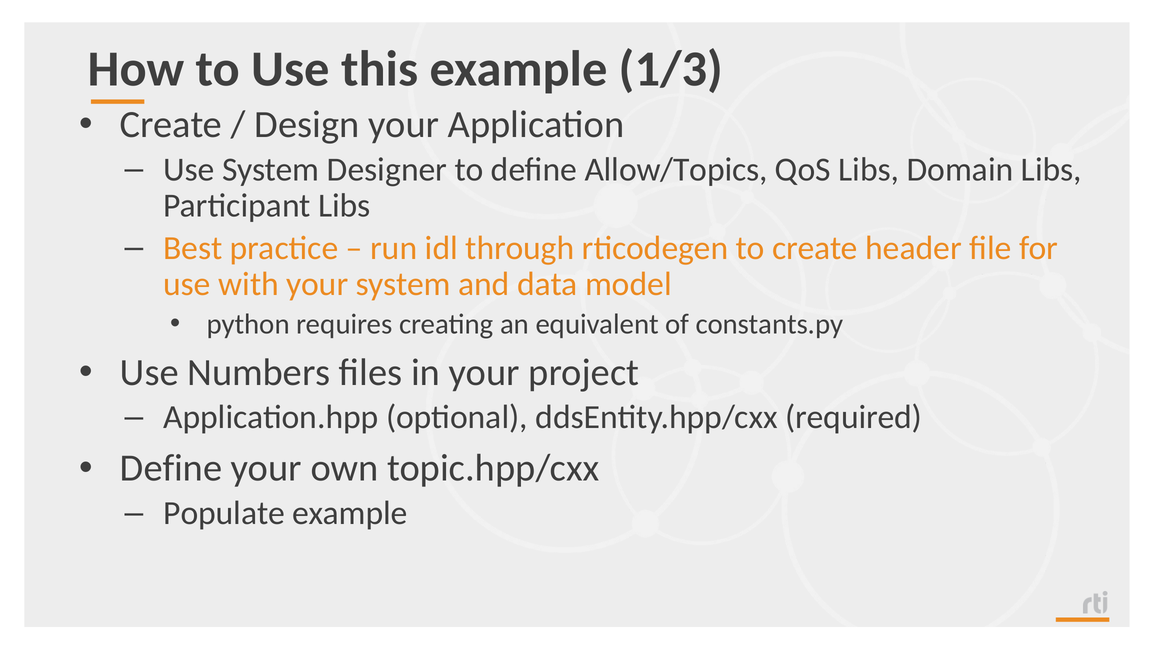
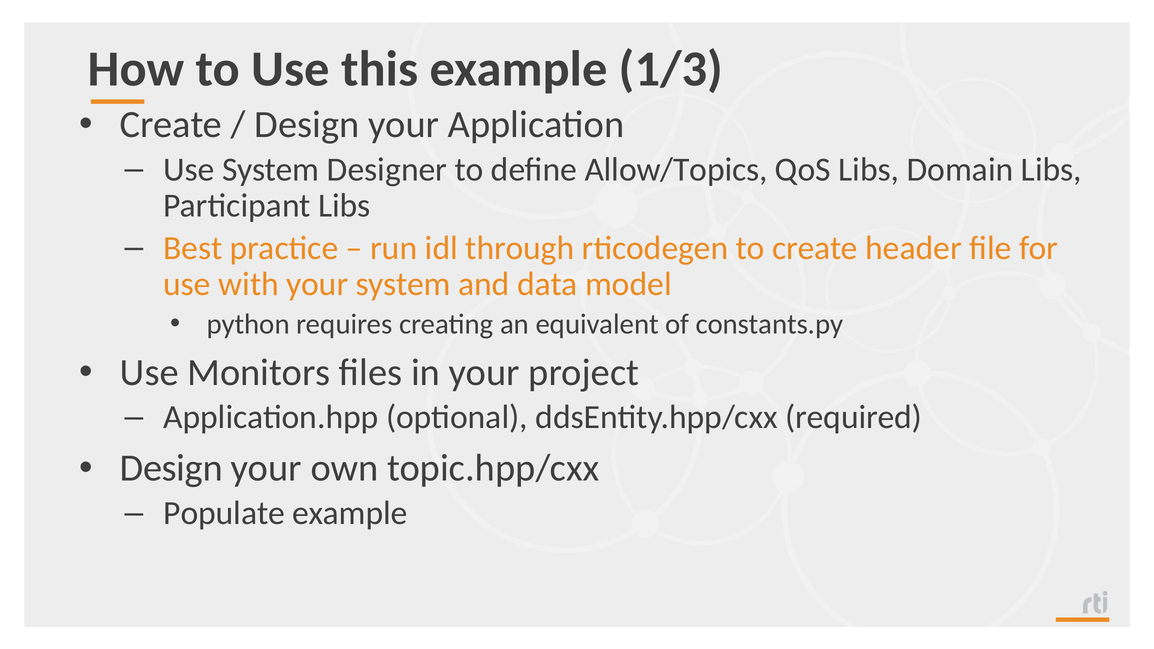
Numbers: Numbers -> Monitors
Define at (171, 468): Define -> Design
